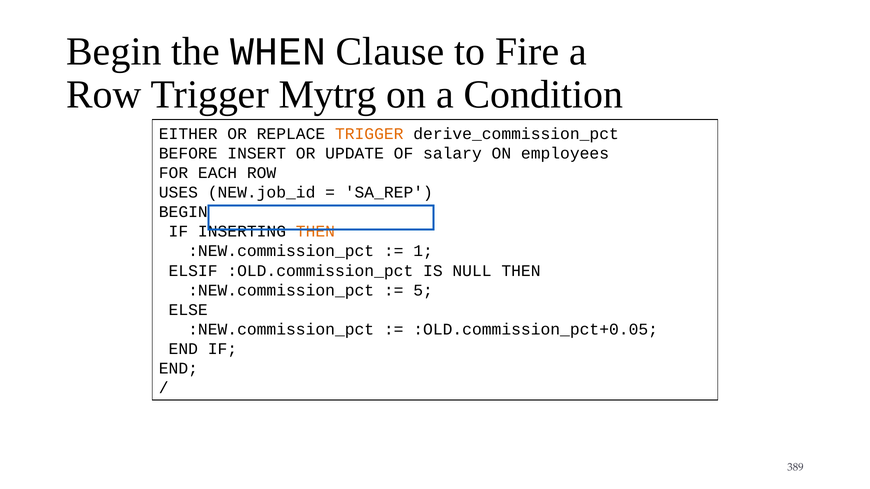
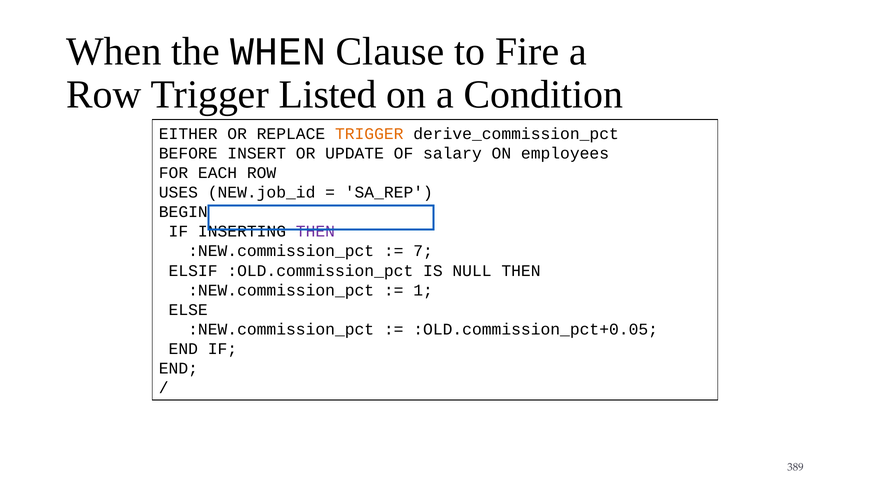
Begin at (114, 52): Begin -> When
Mytrg: Mytrg -> Listed
THEN at (315, 232) colour: orange -> purple
1: 1 -> 7
5: 5 -> 1
